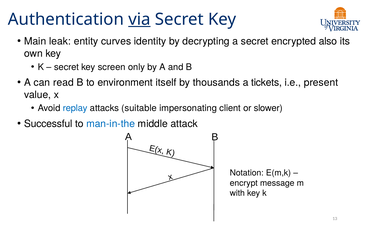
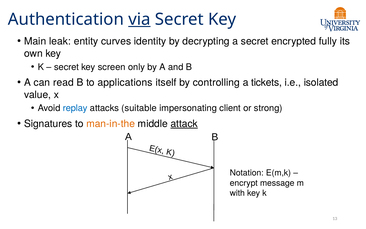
also: also -> fully
environment: environment -> applications
thousands: thousands -> controlling
present: present -> isolated
slower: slower -> strong
Successful: Successful -> Signatures
man-in-the colour: blue -> orange
attack underline: none -> present
